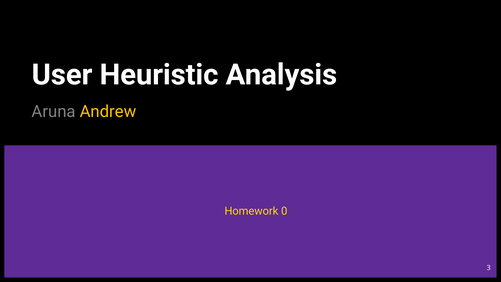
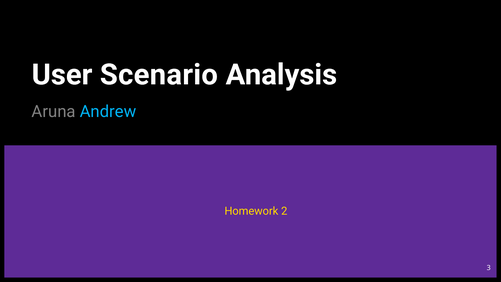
Heuristic: Heuristic -> Scenario
Andrew colour: yellow -> light blue
0: 0 -> 2
